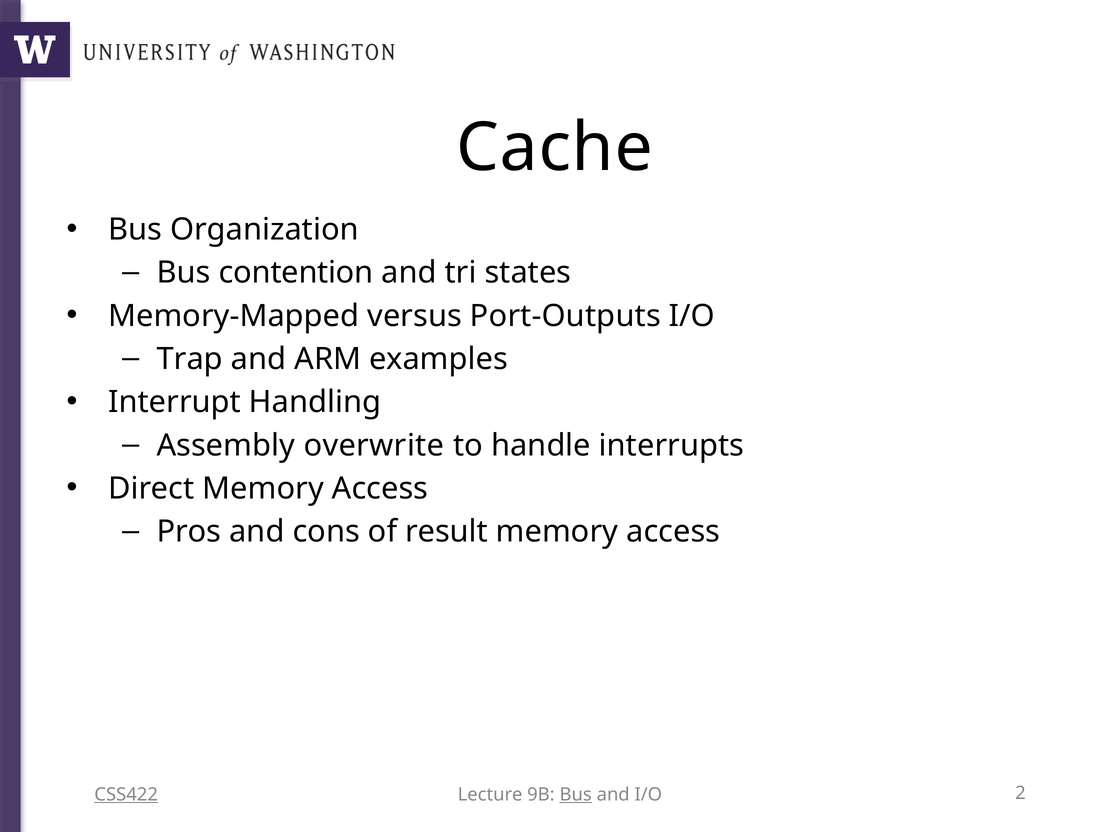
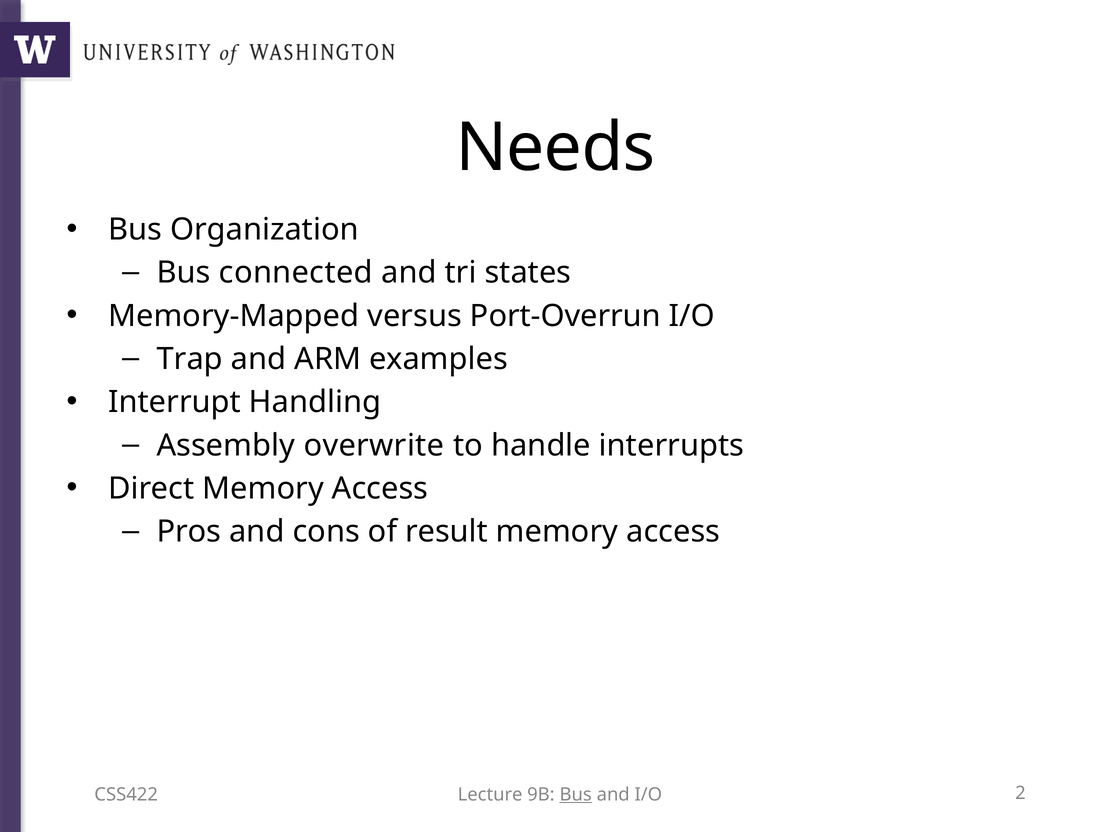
Cache: Cache -> Needs
contention: contention -> connected
Port-Outputs: Port-Outputs -> Port-Overrun
CSS422 underline: present -> none
